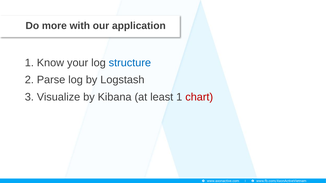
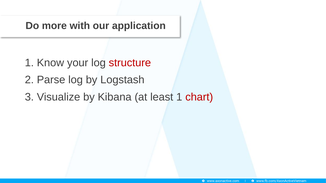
structure colour: blue -> red
